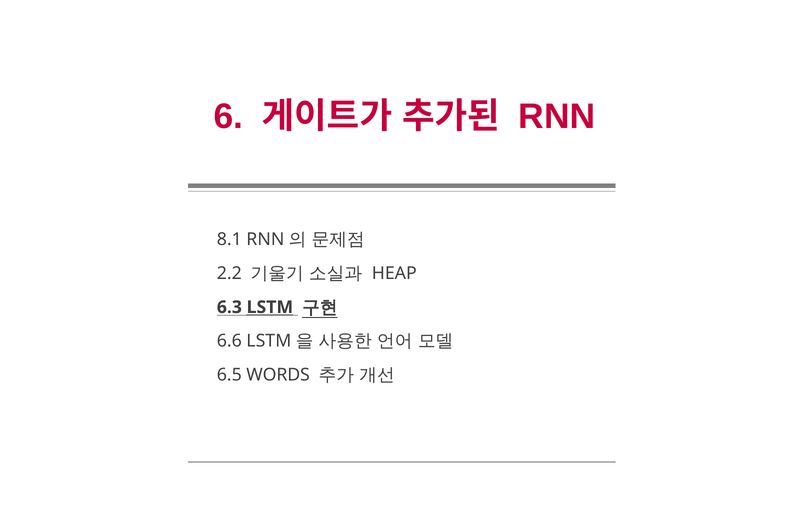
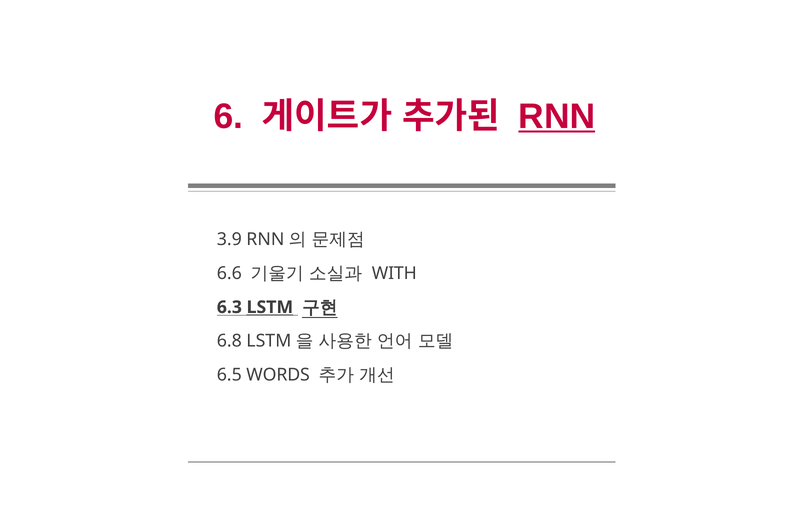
RNN underline: none -> present
8.1: 8.1 -> 3.9
2.2: 2.2 -> 6.6
HEAP: HEAP -> WITH
6.6: 6.6 -> 6.8
